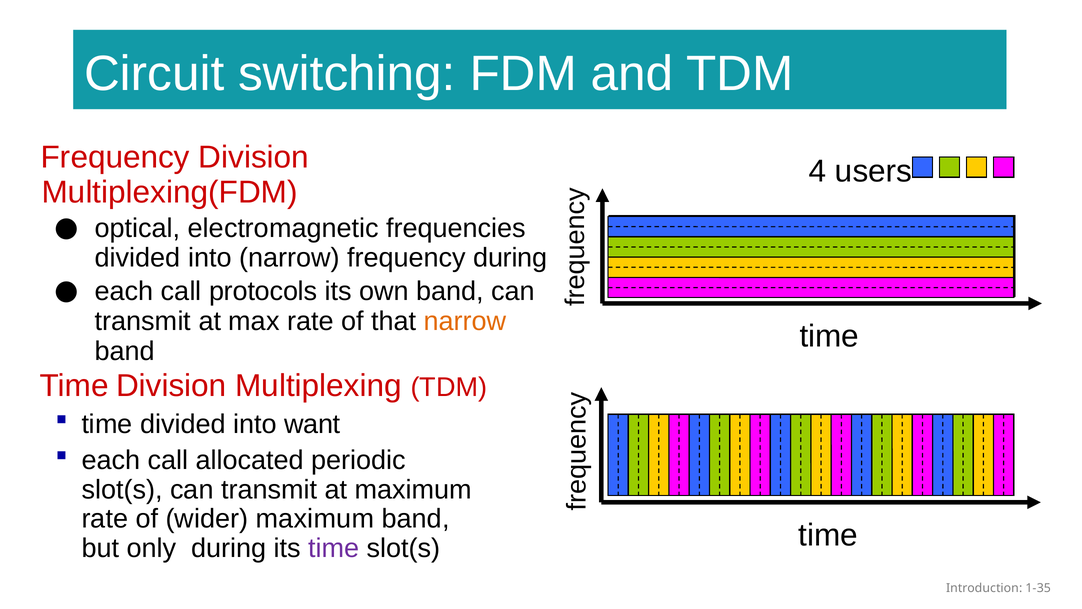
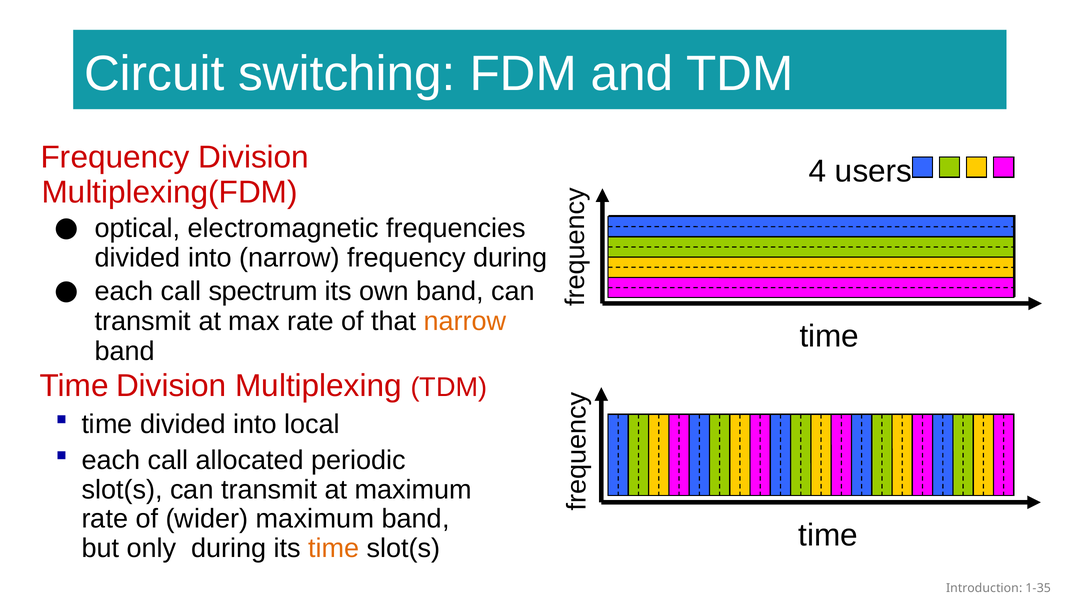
protocols: protocols -> spectrum
want: want -> local
time at (334, 548) colour: purple -> orange
